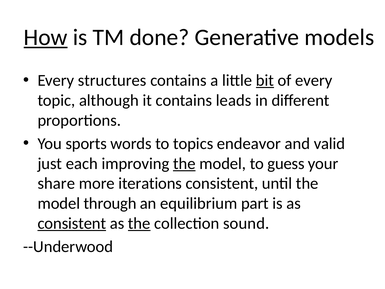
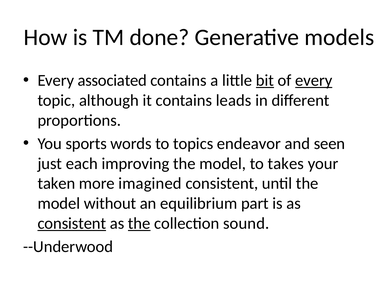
How underline: present -> none
structures: structures -> associated
every at (314, 80) underline: none -> present
valid: valid -> seen
the at (184, 163) underline: present -> none
guess: guess -> takes
share: share -> taken
iterations: iterations -> imagined
through: through -> without
